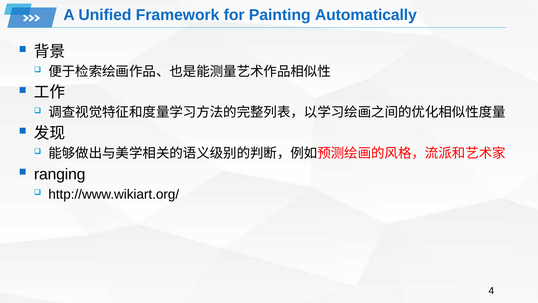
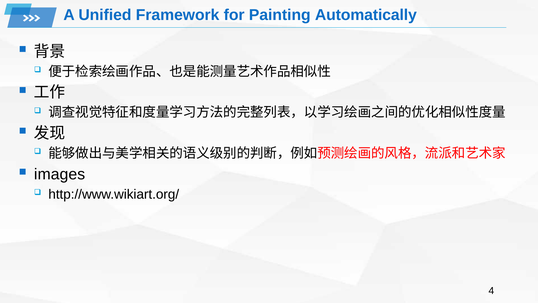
ranging: ranging -> images
